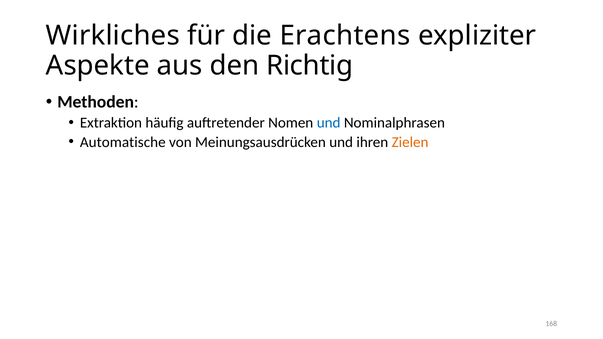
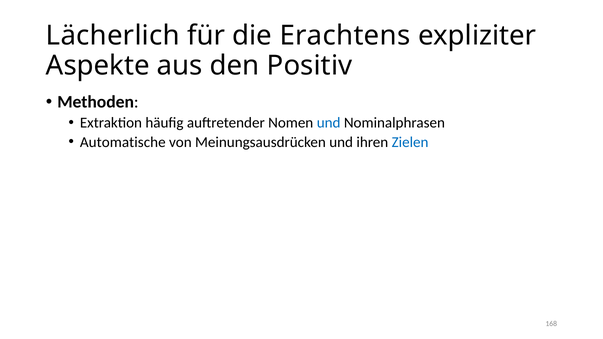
Wirkliches: Wirkliches -> Lächerlich
Richtig: Richtig -> Positiv
Zielen colour: orange -> blue
